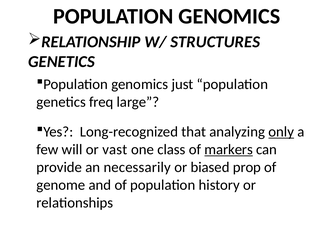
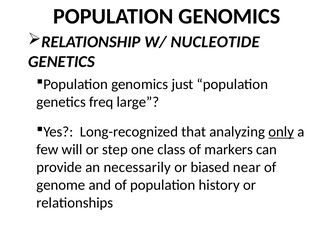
STRUCTURES: STRUCTURES -> NUCLEOTIDE
vast: vast -> step
markers underline: present -> none
prop: prop -> near
